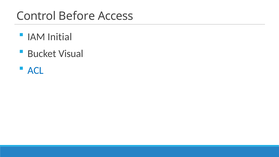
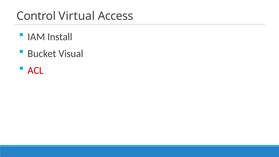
Before: Before -> Virtual
Initial: Initial -> Install
ACL colour: blue -> red
